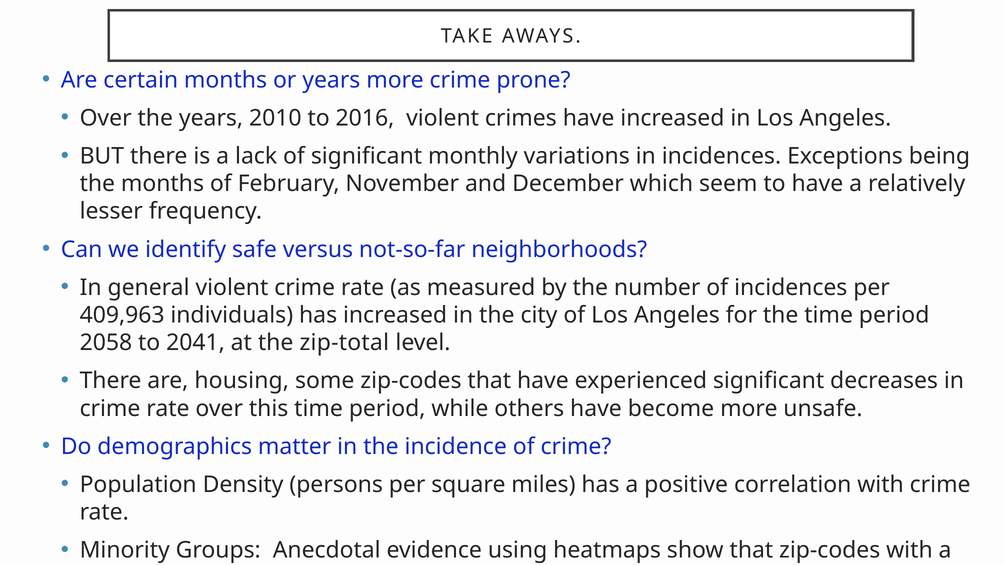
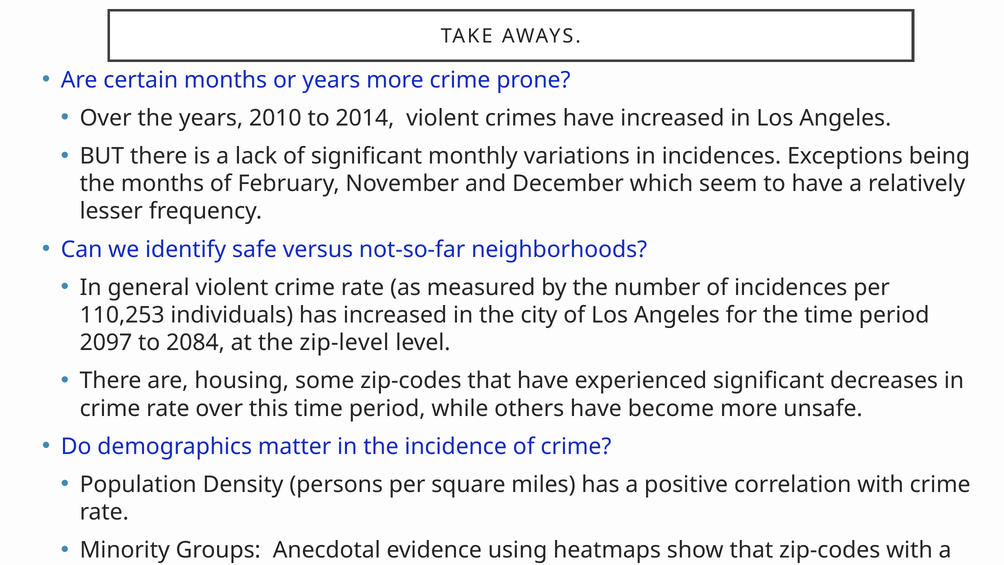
2016: 2016 -> 2014
409,963: 409,963 -> 110,253
2058: 2058 -> 2097
2041: 2041 -> 2084
zip-total: zip-total -> zip-level
